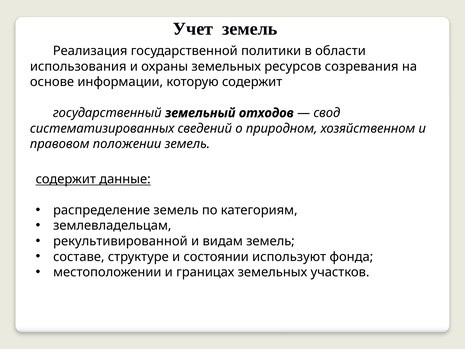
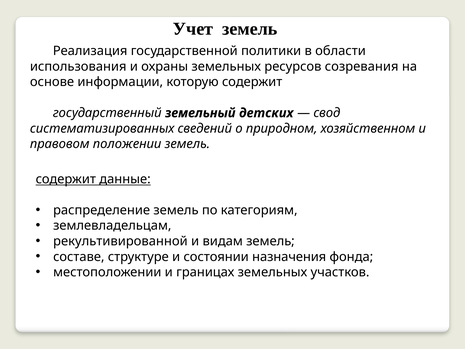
отходов: отходов -> детских
используют: используют -> назначения
